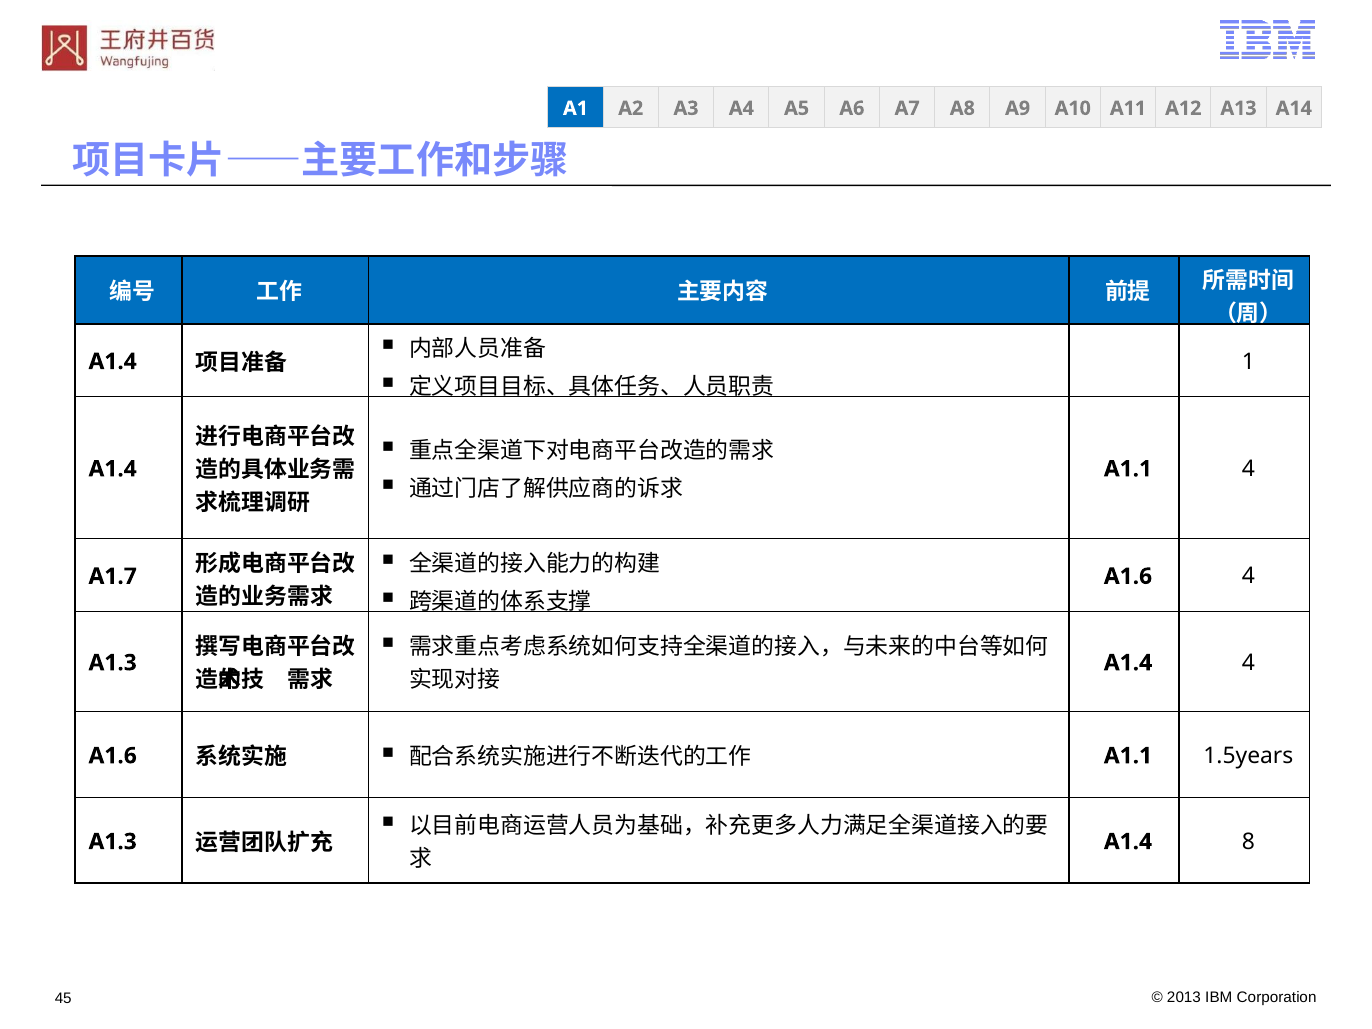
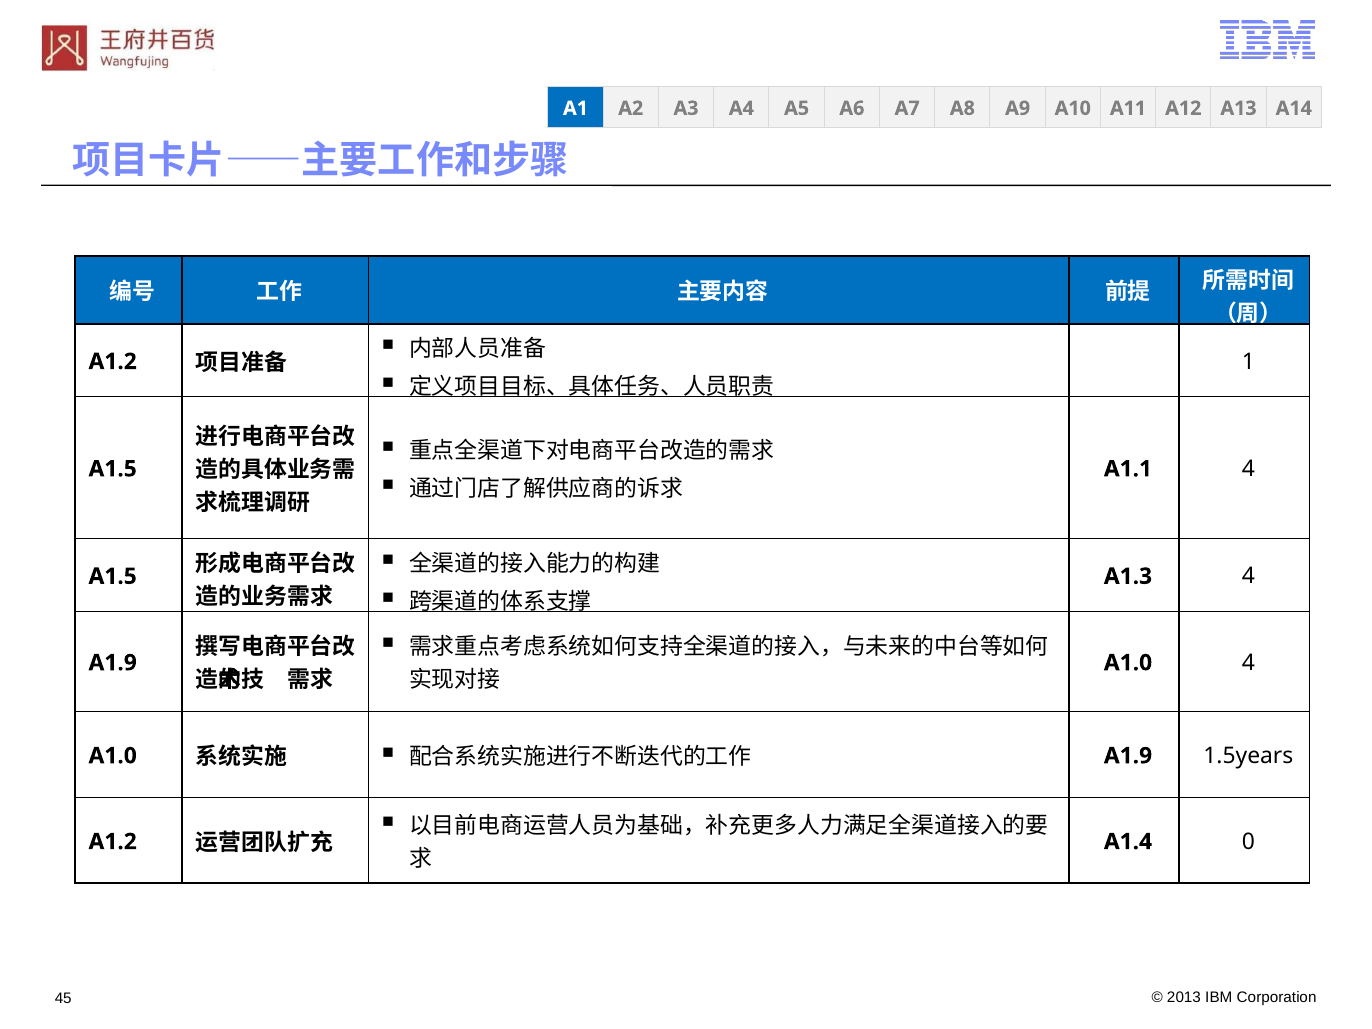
A1.4 at (113, 361): A1.4 -> A1.2
A1.4 at (113, 469): A1.4 -> A1.5
A1.7 at (113, 576): A1.7 -> A1.5
A1.6 at (1128, 576): A1.6 -> A1.3
A1.3 at (113, 663): A1.3 -> A1.9
A1.4 at (1128, 663): A1.4 -> A1.0
A1.6 at (113, 756): A1.6 -> A1.0
A1.1 at (1128, 756): A1.1 -> A1.9
A1.3 at (113, 842): A1.3 -> A1.2
8: 8 -> 0
